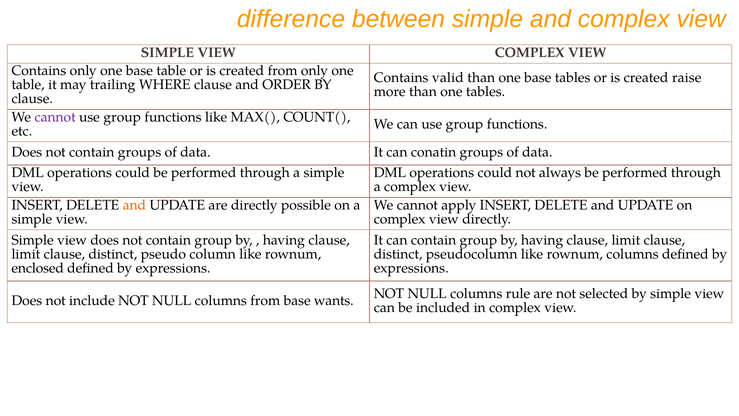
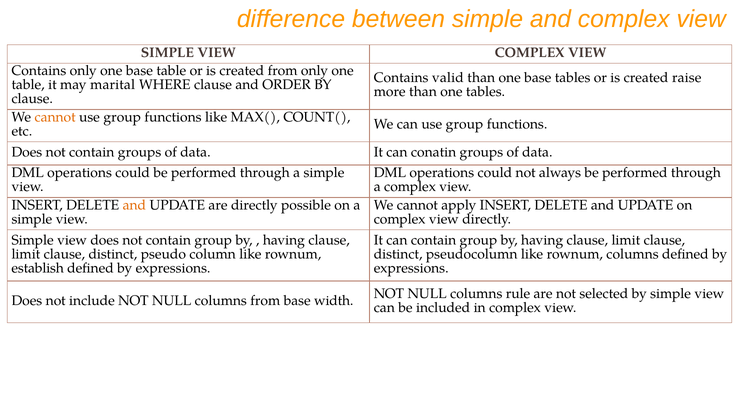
trailing: trailing -> marital
cannot at (55, 117) colour: purple -> orange
enclosed: enclosed -> establish
wants: wants -> width
